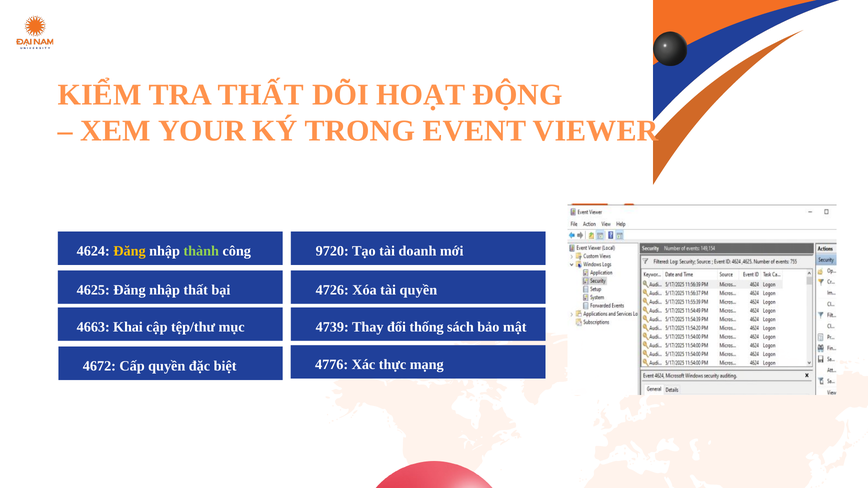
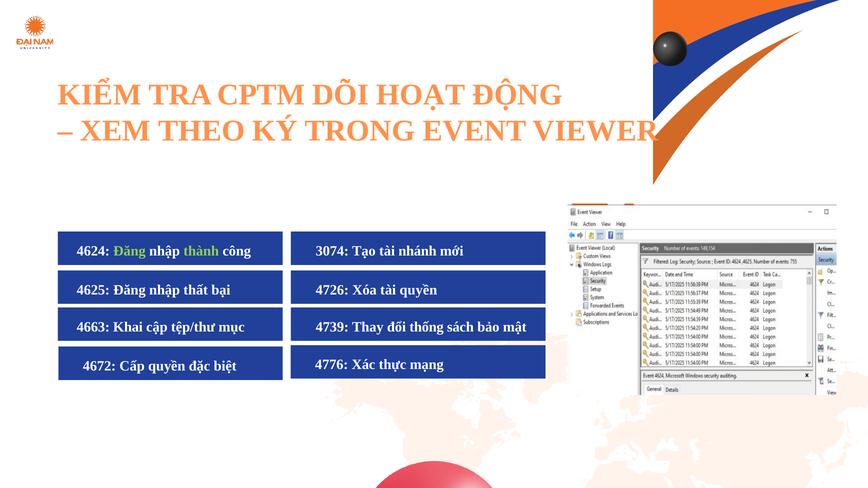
TRA THẤT: THẤT -> CPTM
YOUR: YOUR -> THEO
Đăng at (129, 251) colour: yellow -> light green
9720: 9720 -> 3074
doanh: doanh -> nhánh
